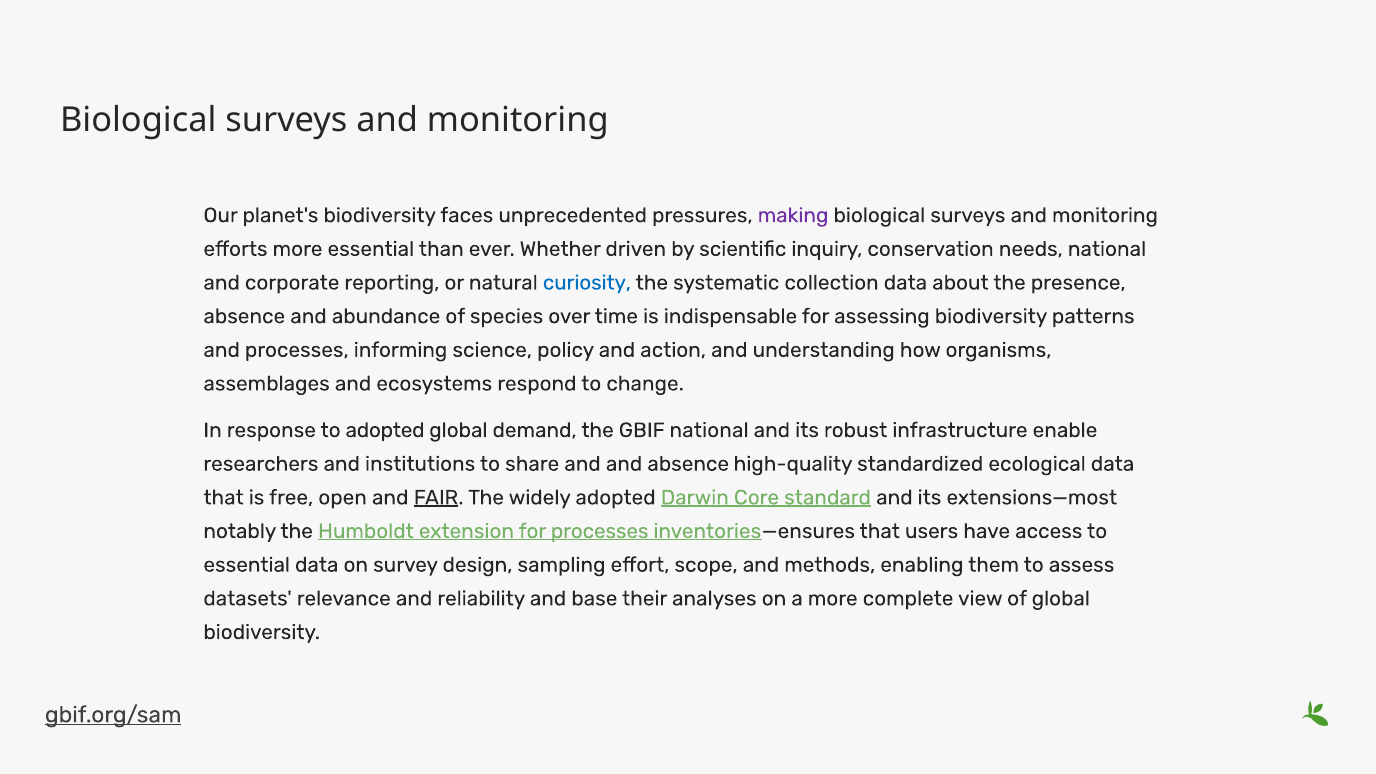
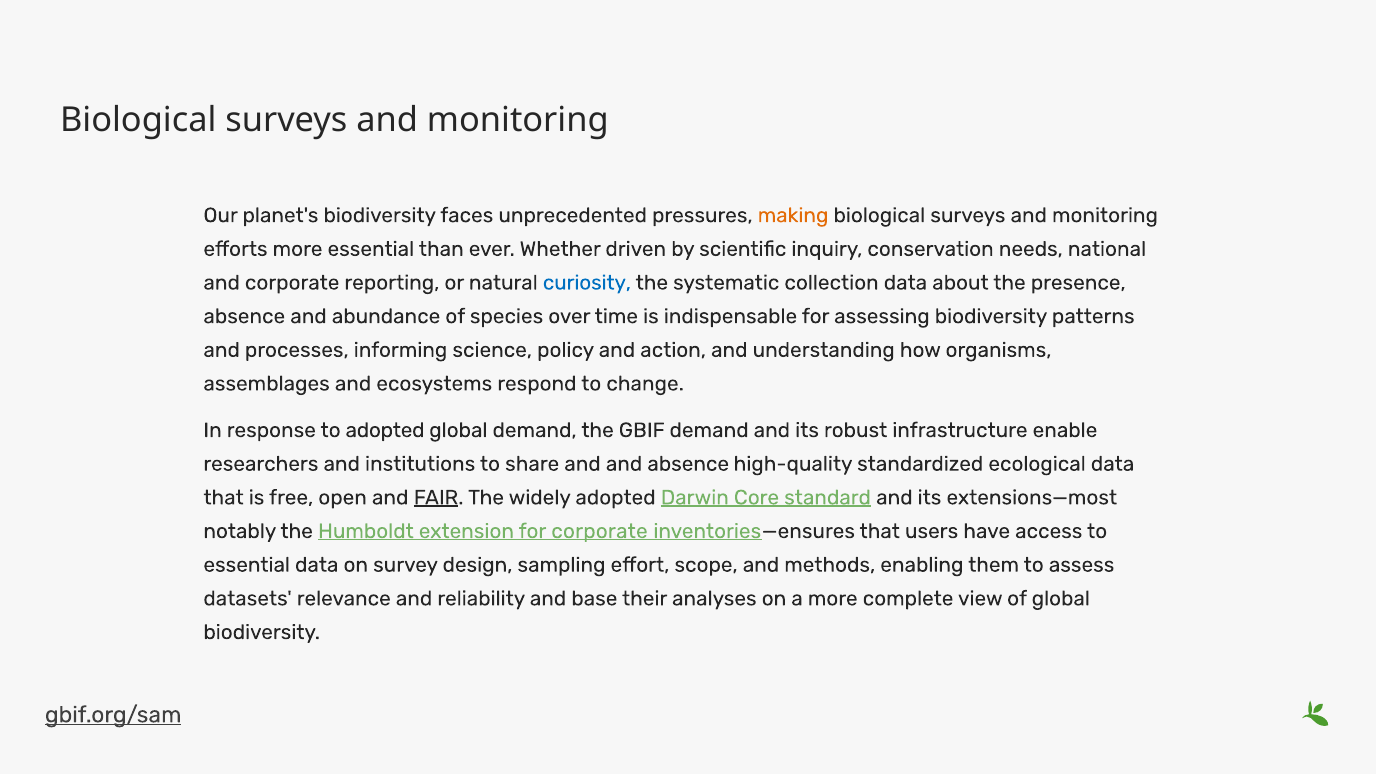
making colour: purple -> orange
GBIF national: national -> demand
for processes: processes -> corporate
